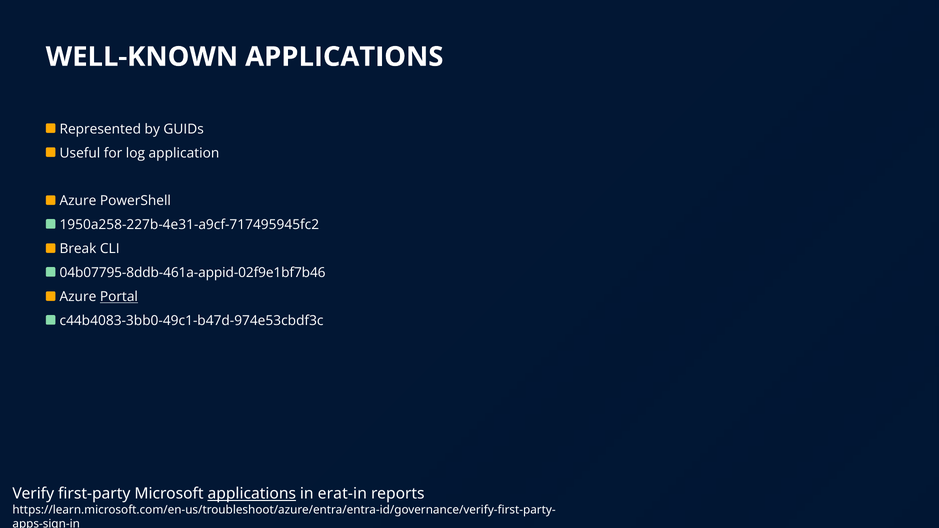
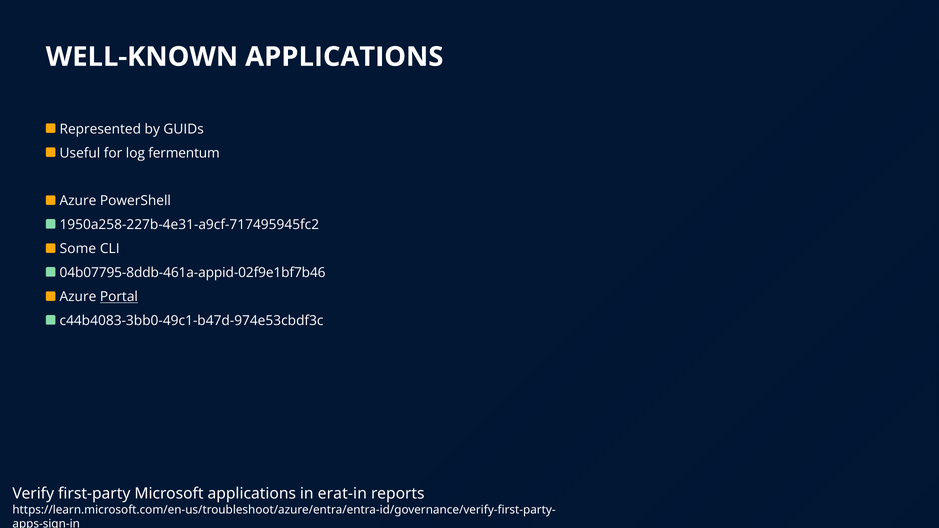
application: application -> fermentum
Break: Break -> Some
applications at (252, 494) underline: present -> none
